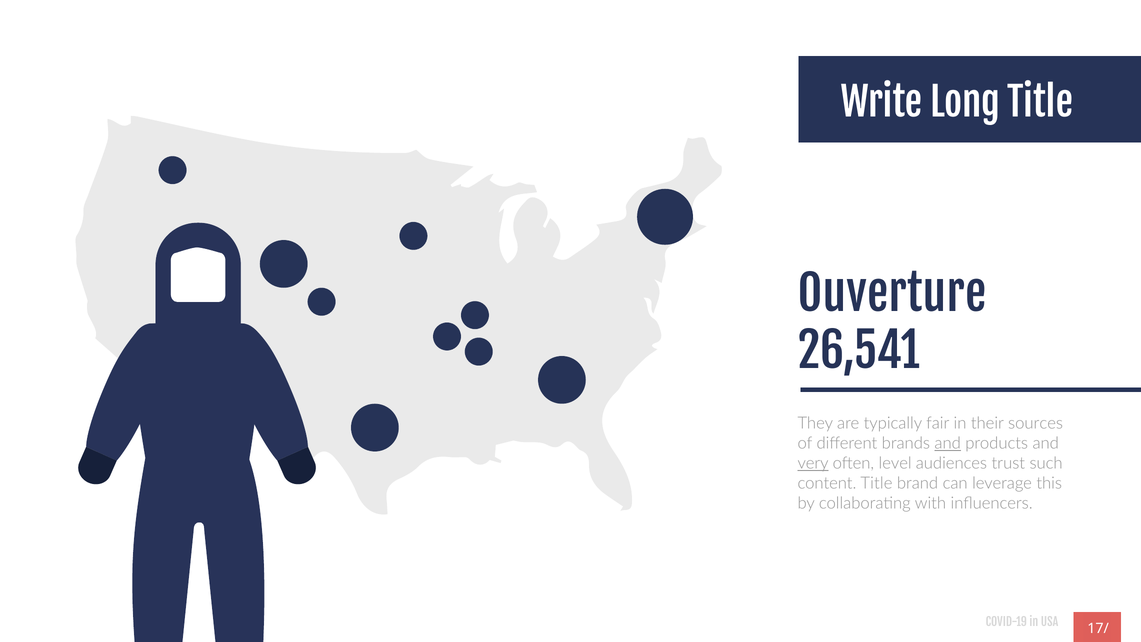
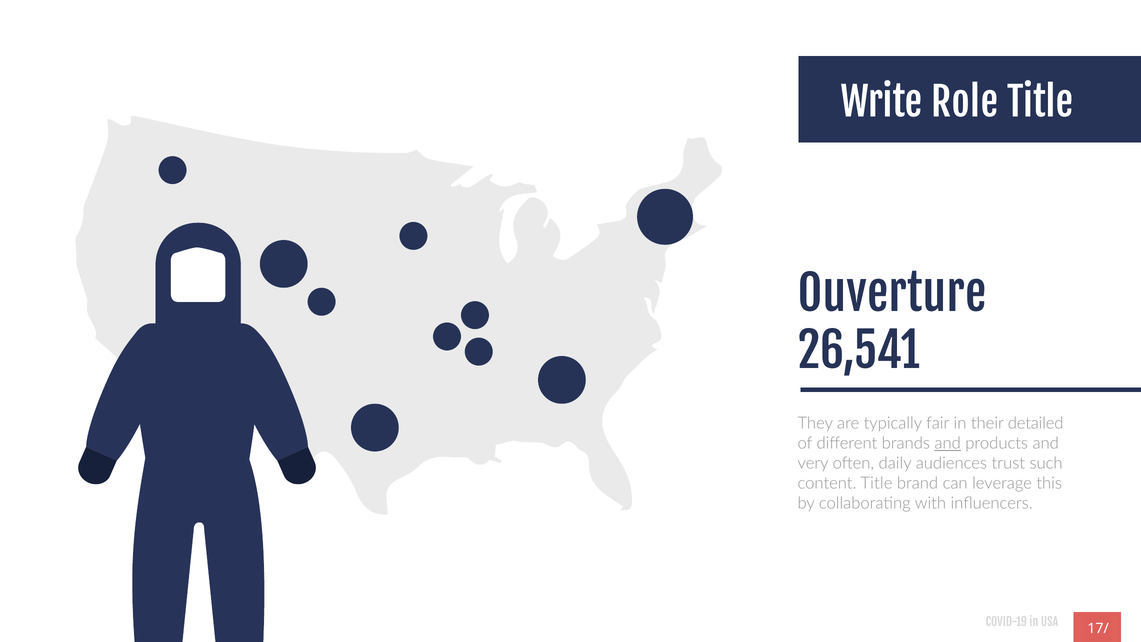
Long: Long -> Role
sources: sources -> detailed
very underline: present -> none
level: level -> daily
